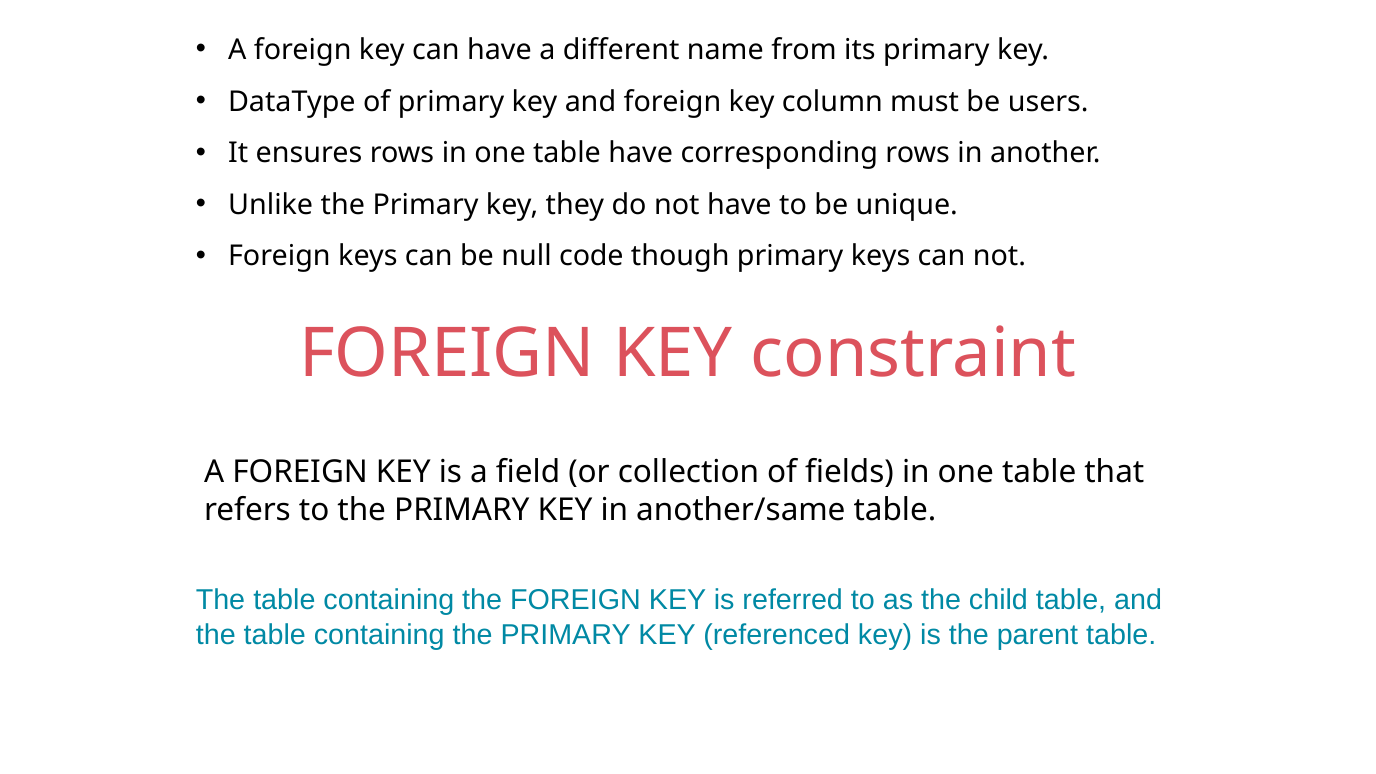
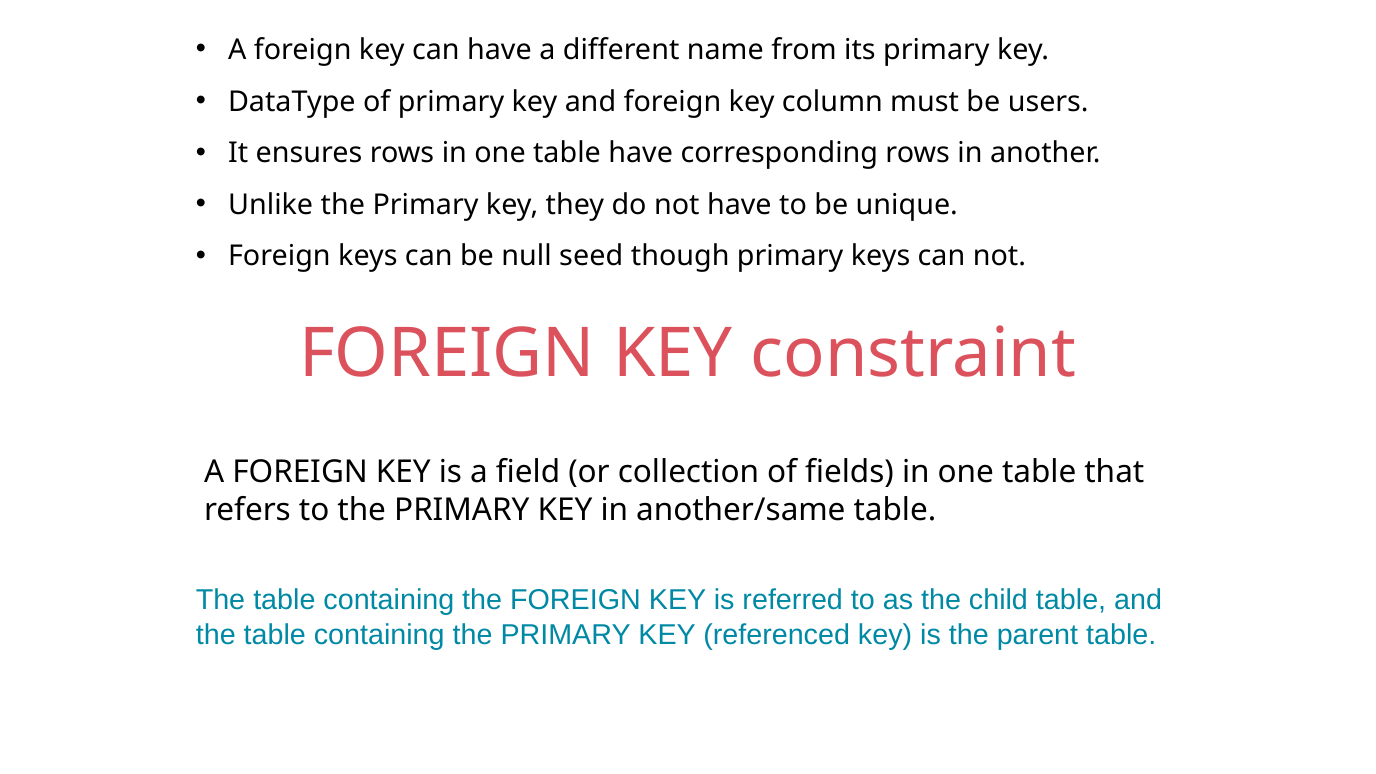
code: code -> seed
